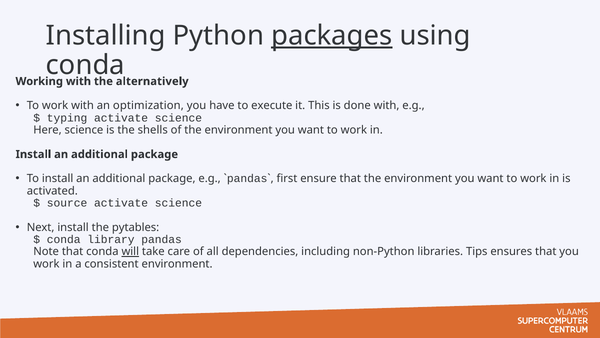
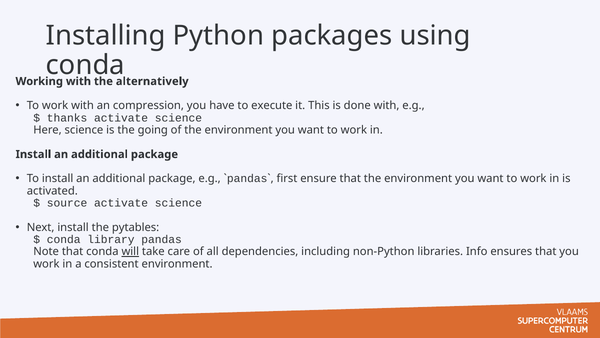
packages underline: present -> none
optimization: optimization -> compression
typing: typing -> thanks
shells: shells -> going
Tips: Tips -> Info
